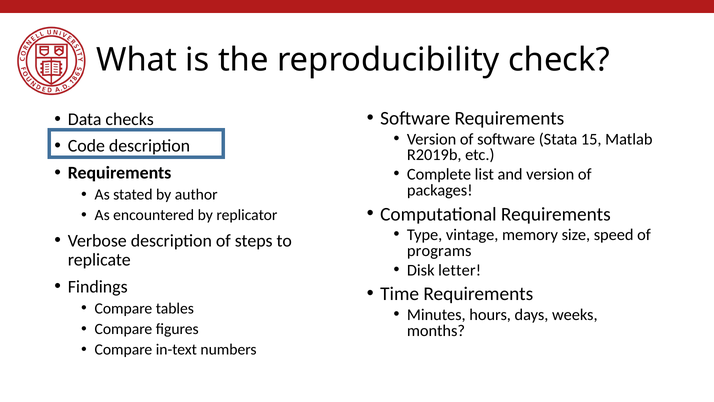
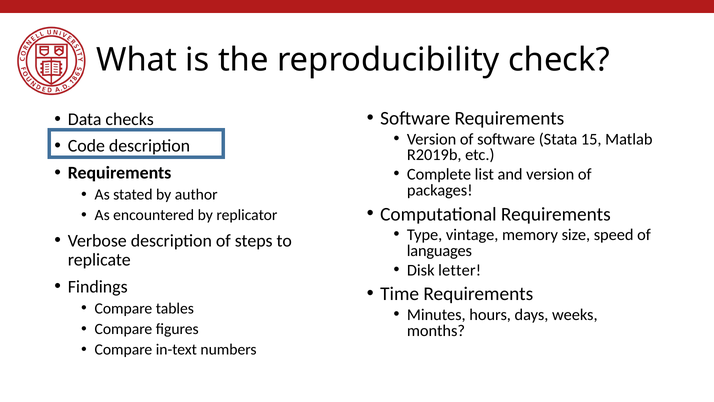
programs: programs -> languages
